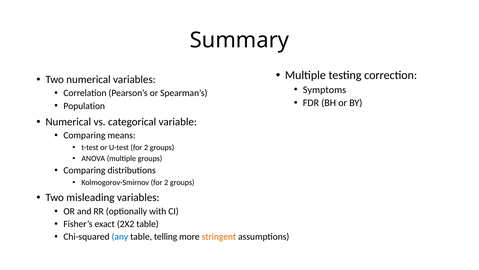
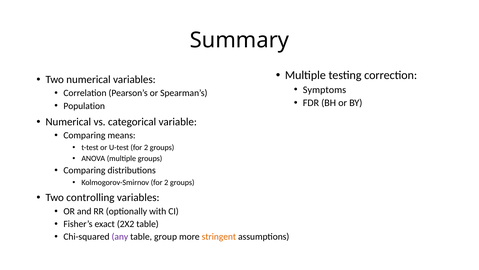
misleading: misleading -> controlling
any colour: blue -> purple
telling: telling -> group
